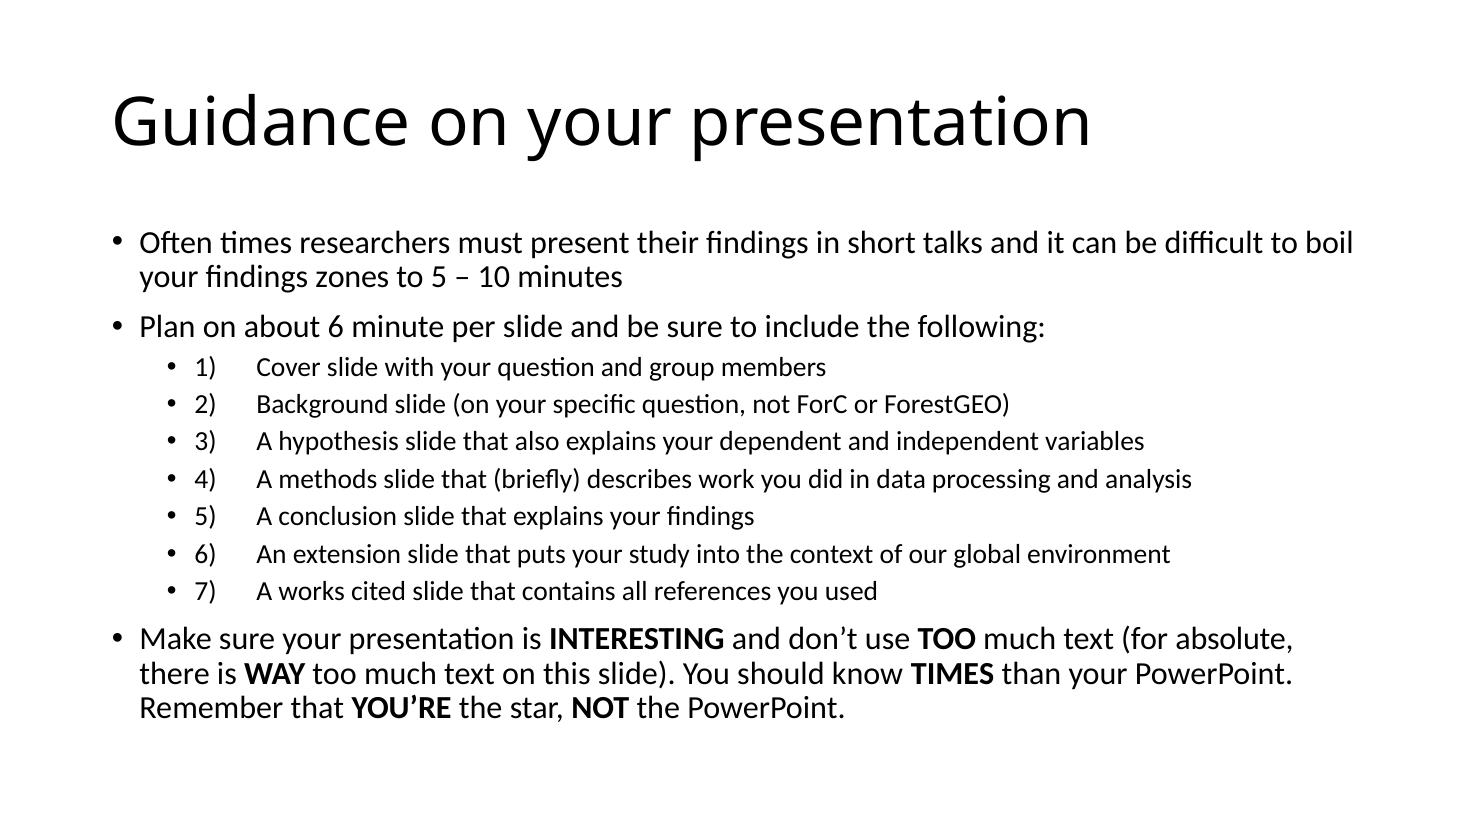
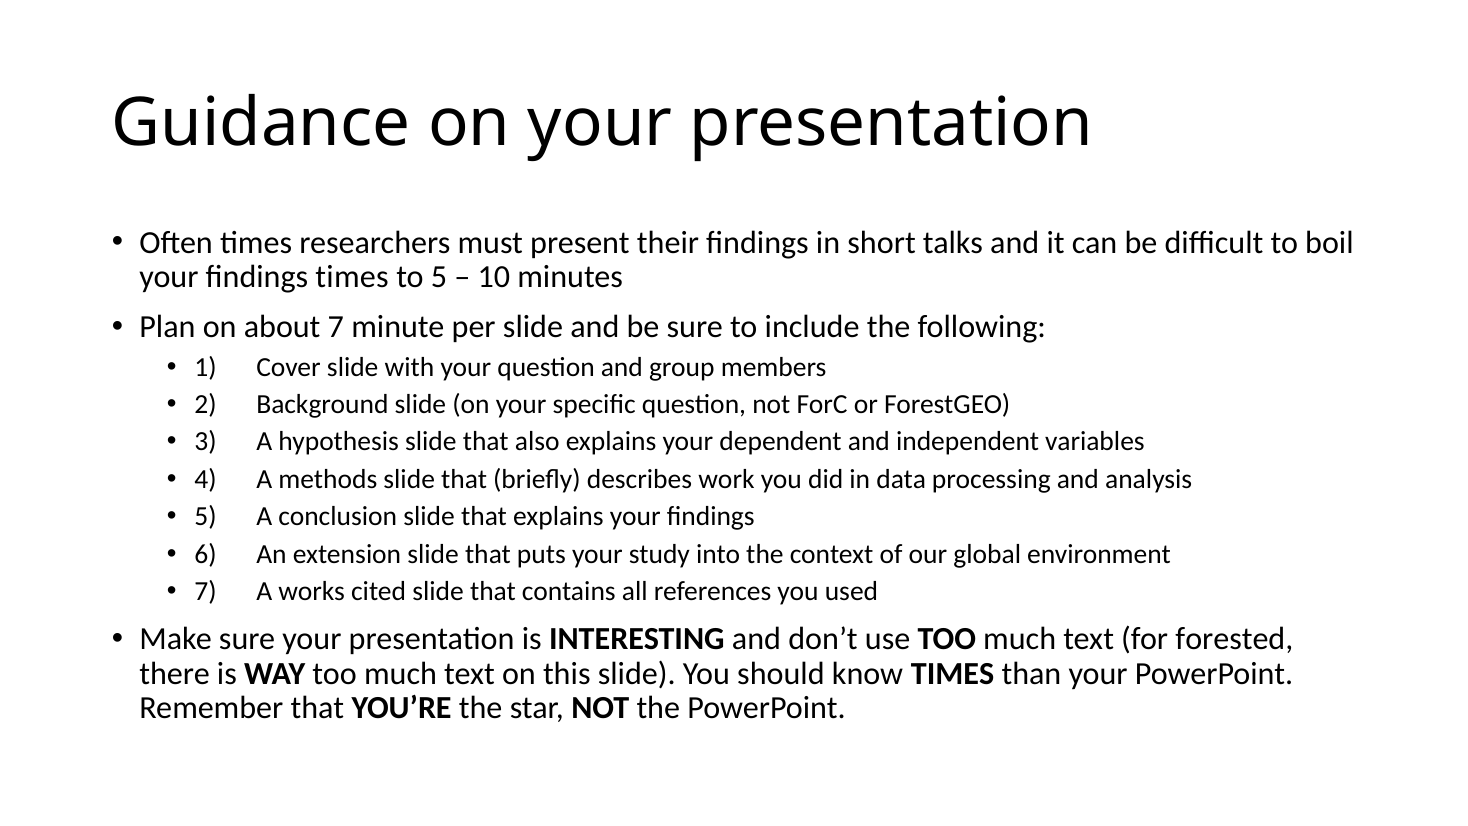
findings zones: zones -> times
about 6: 6 -> 7
absolute: absolute -> forested
